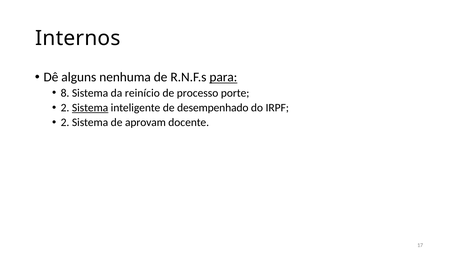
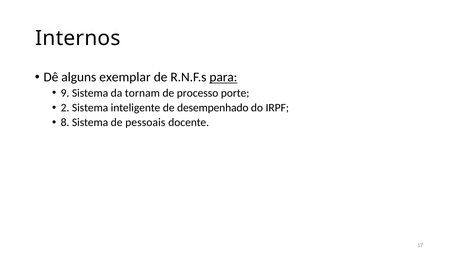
nenhuma: nenhuma -> exemplar
8: 8 -> 9
reinício: reinício -> tornam
Sistema at (90, 108) underline: present -> none
2 at (65, 123): 2 -> 8
aprovam: aprovam -> pessoais
